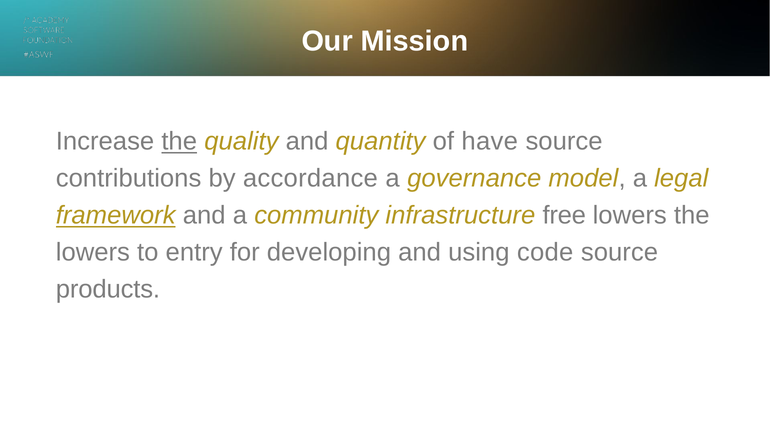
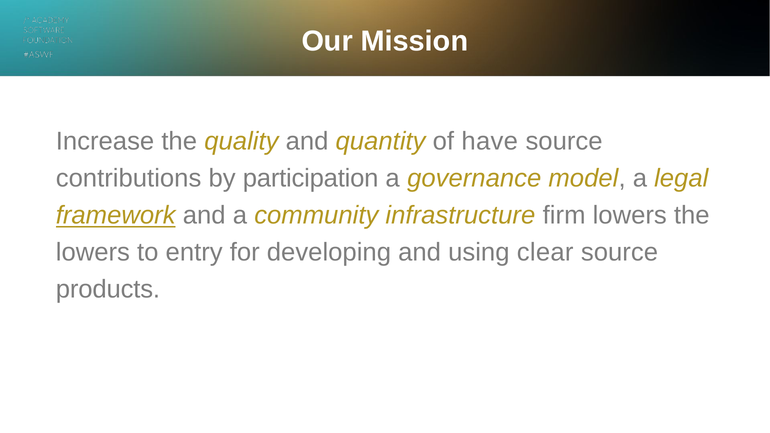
the at (179, 142) underline: present -> none
accordance: accordance -> participation
free: free -> firm
code: code -> clear
